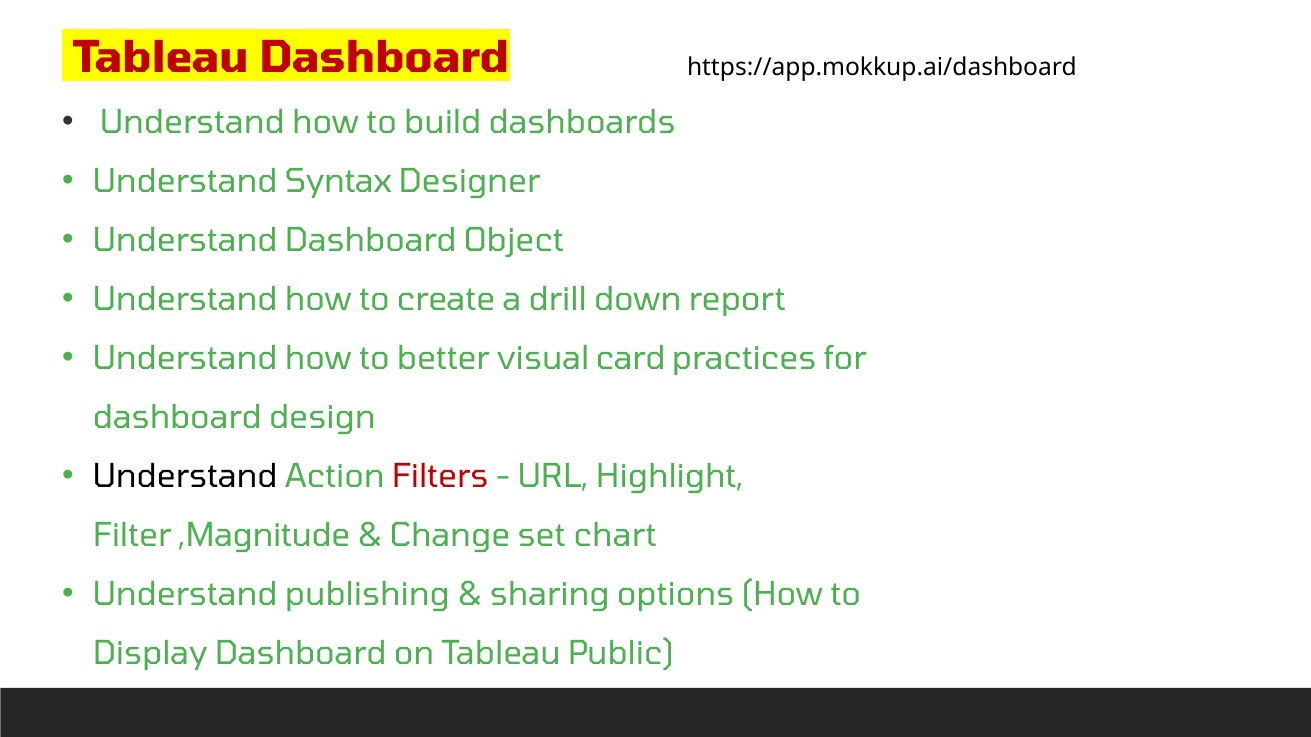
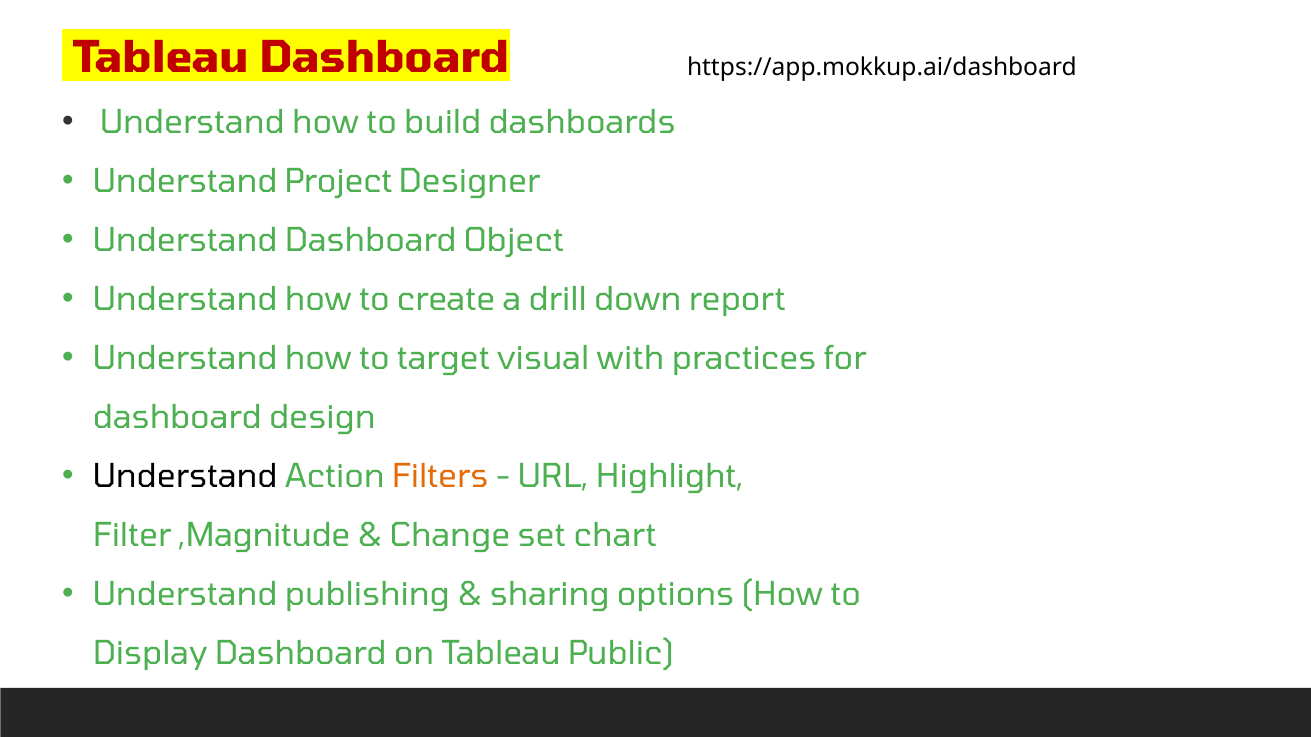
Syntax: Syntax -> Project
better: better -> target
card: card -> with
Filters colour: red -> orange
